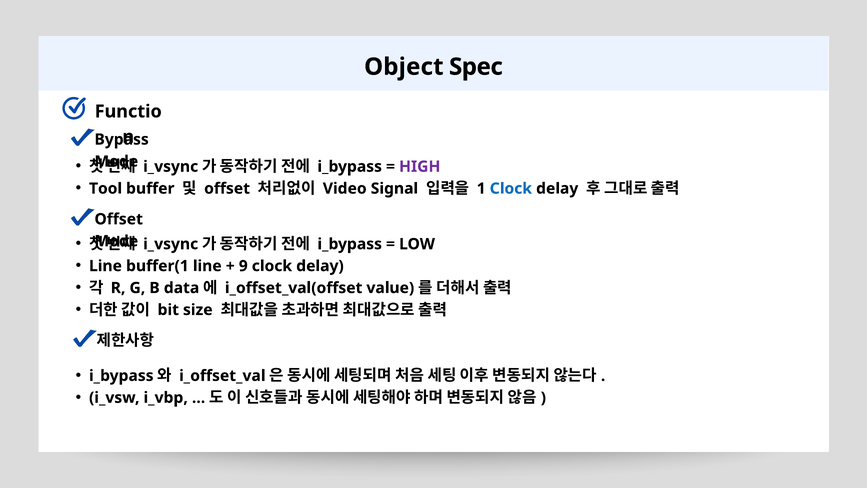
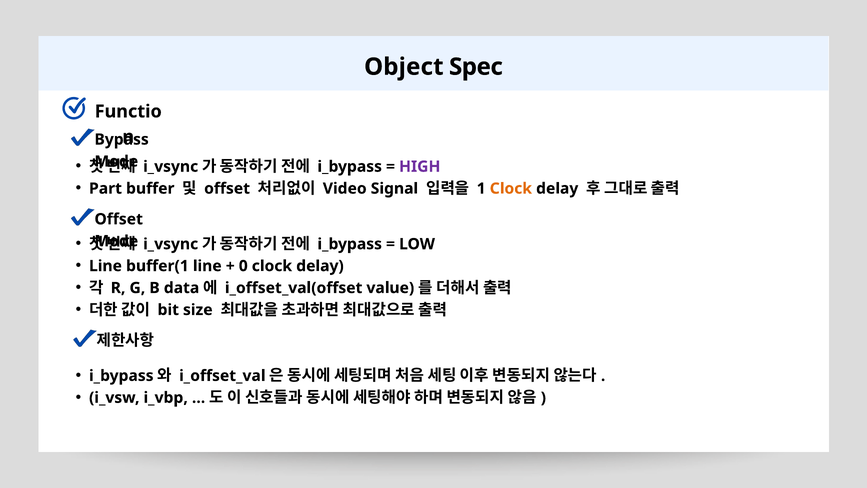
Tool: Tool -> Part
Clock at (511, 188) colour: blue -> orange
9: 9 -> 0
